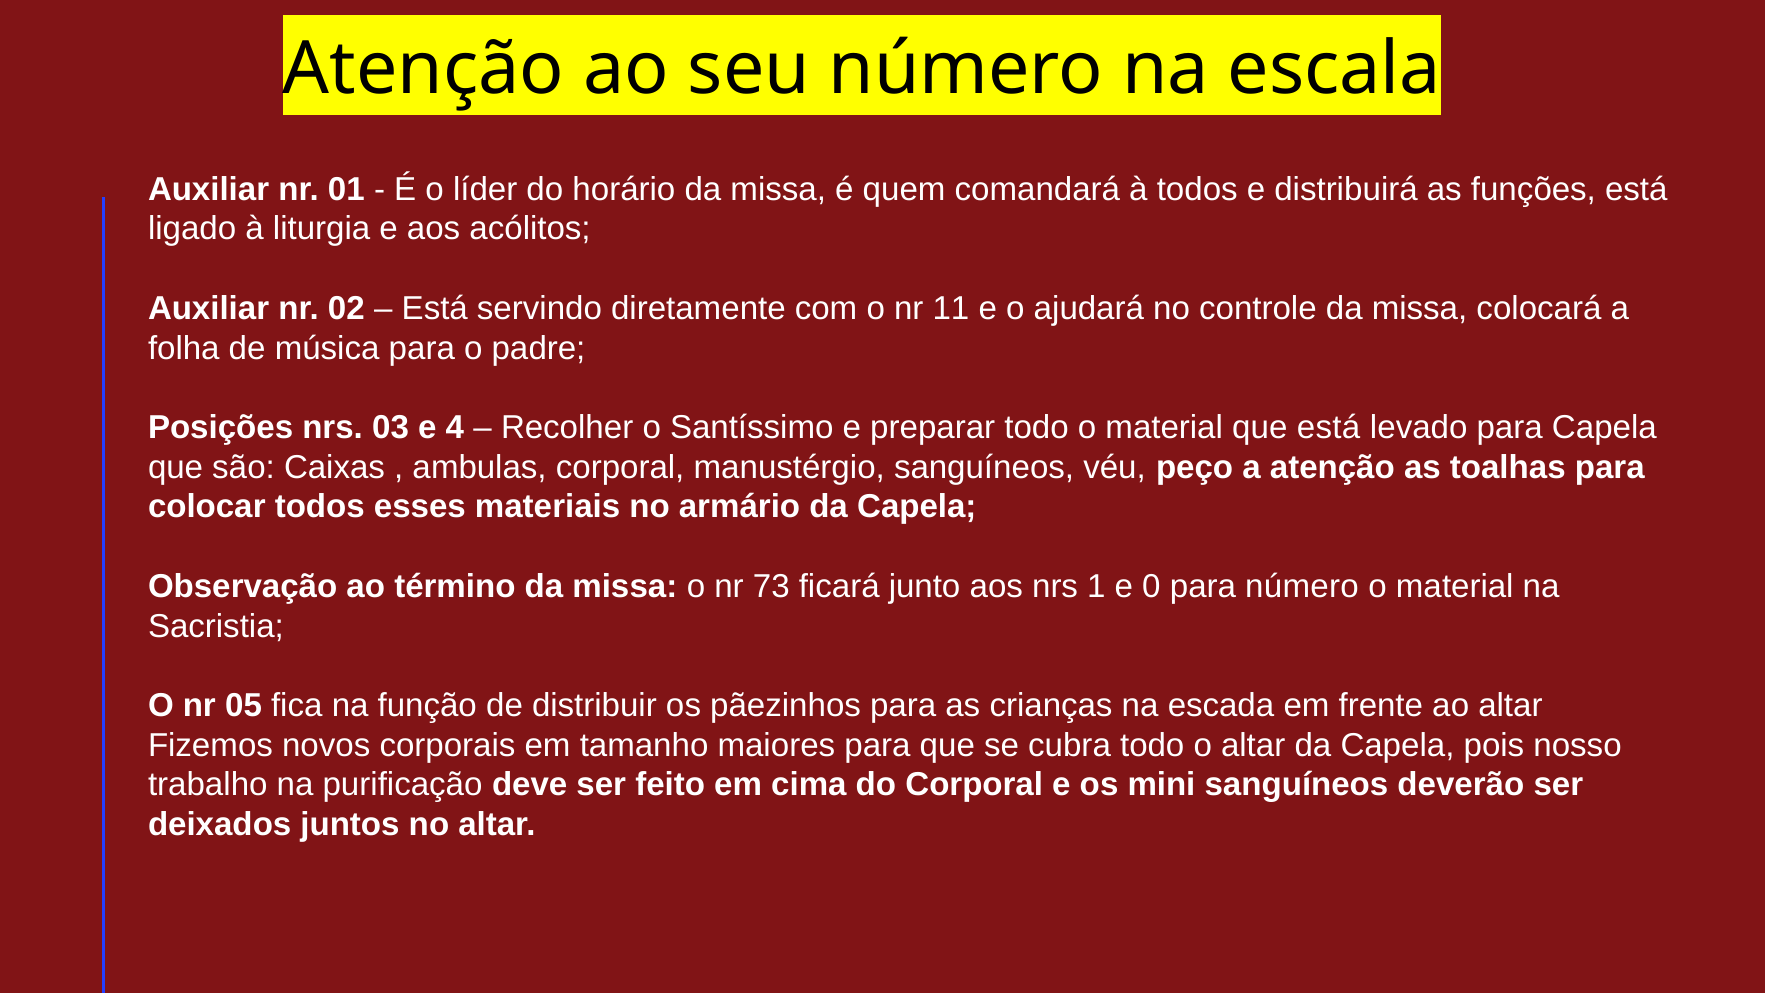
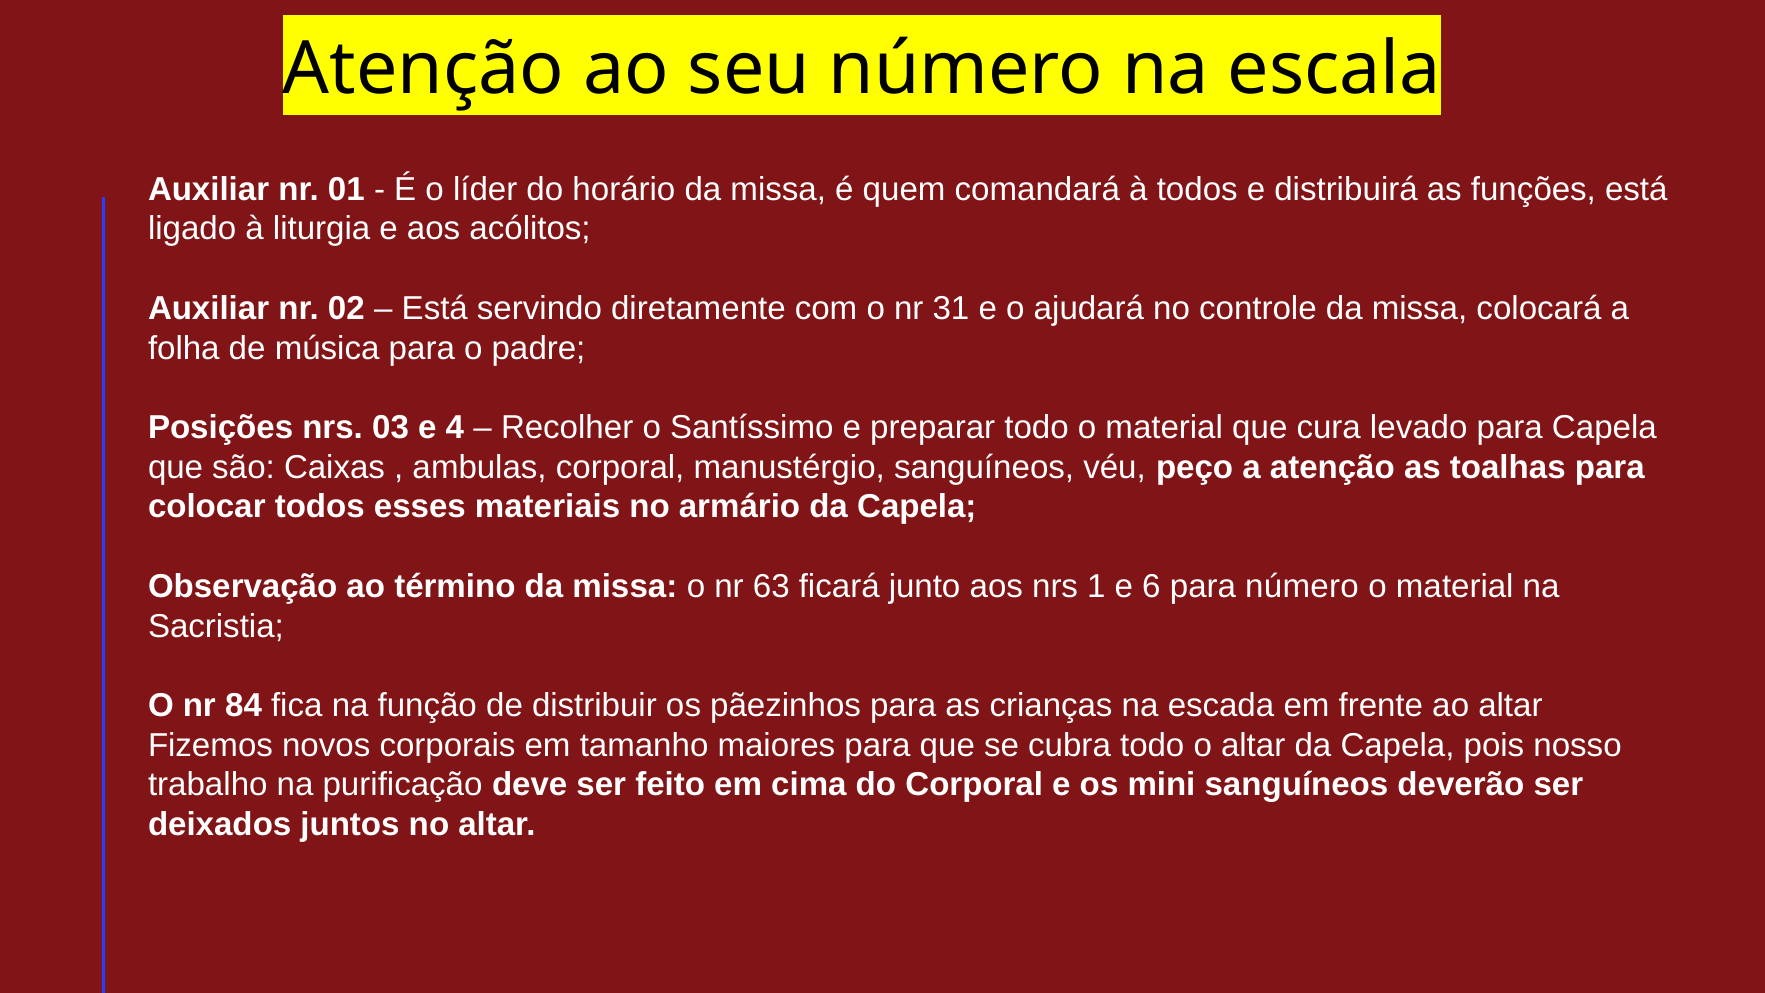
11: 11 -> 31
que está: está -> cura
73: 73 -> 63
0: 0 -> 6
05: 05 -> 84
